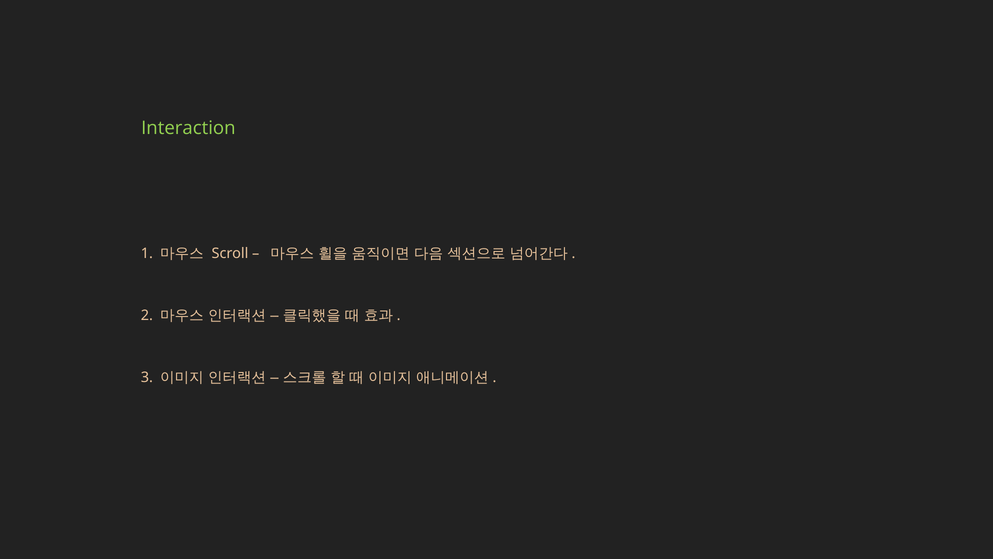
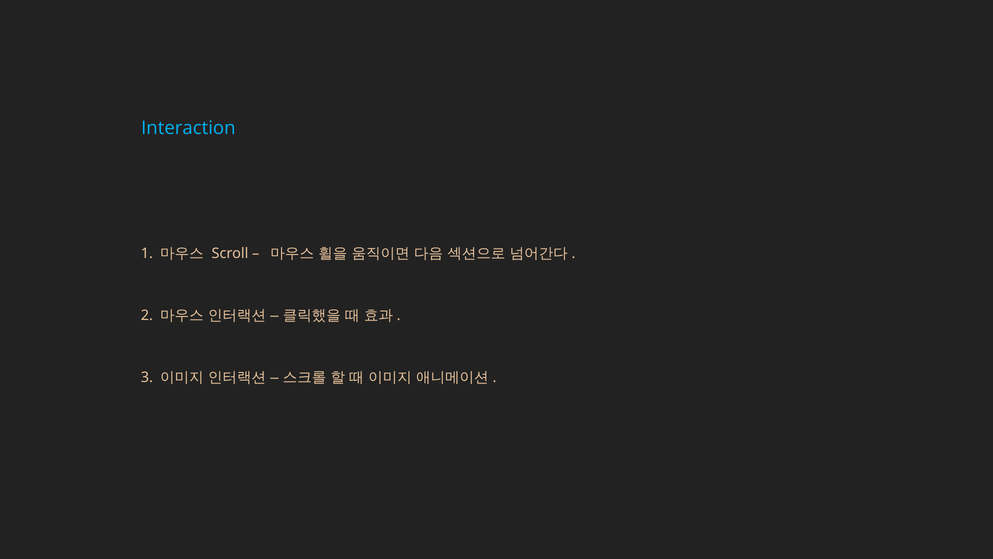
Interaction colour: light green -> light blue
